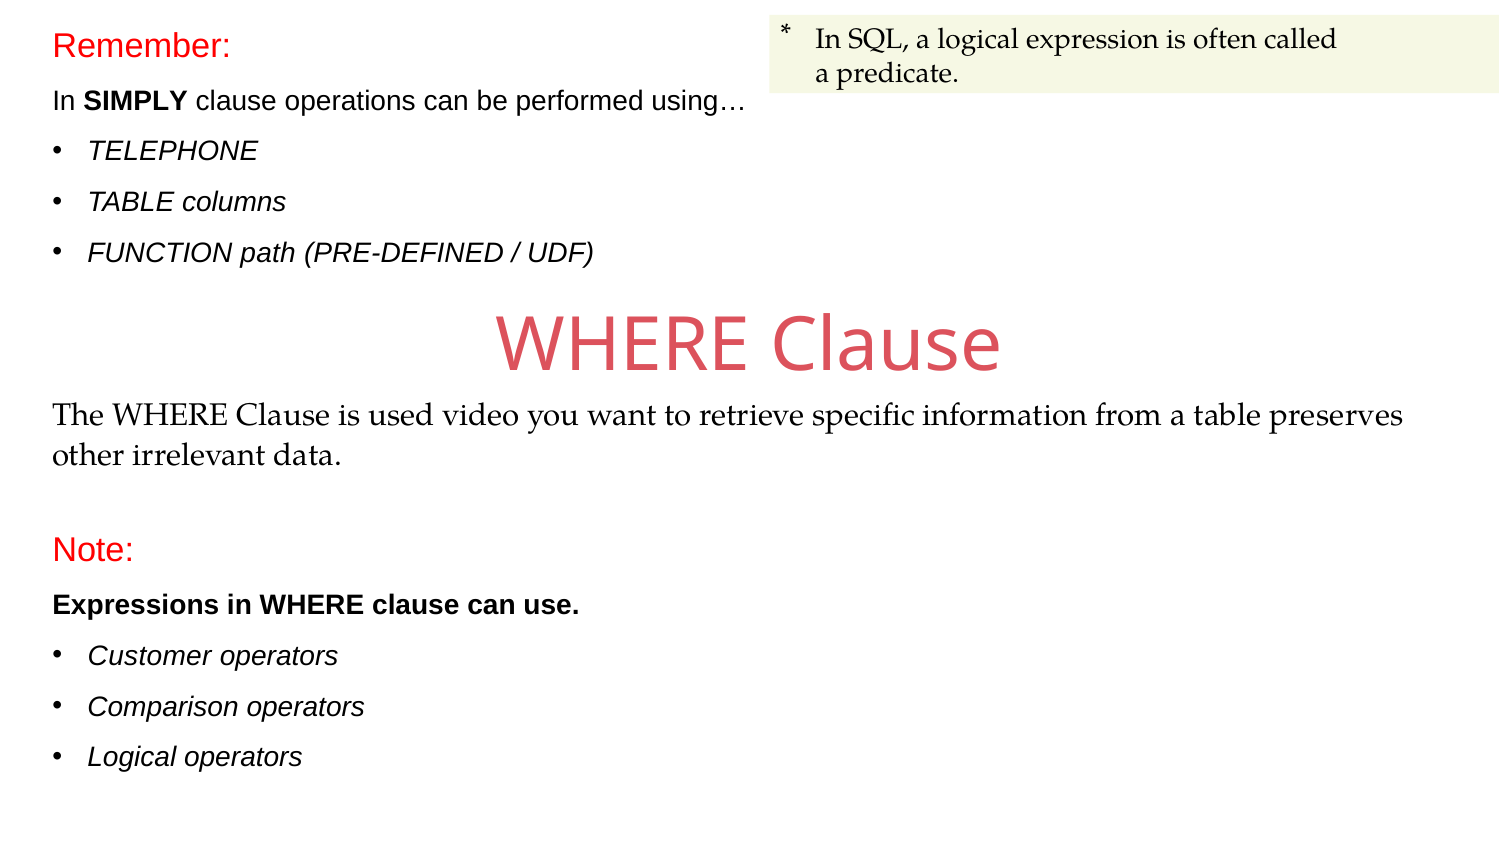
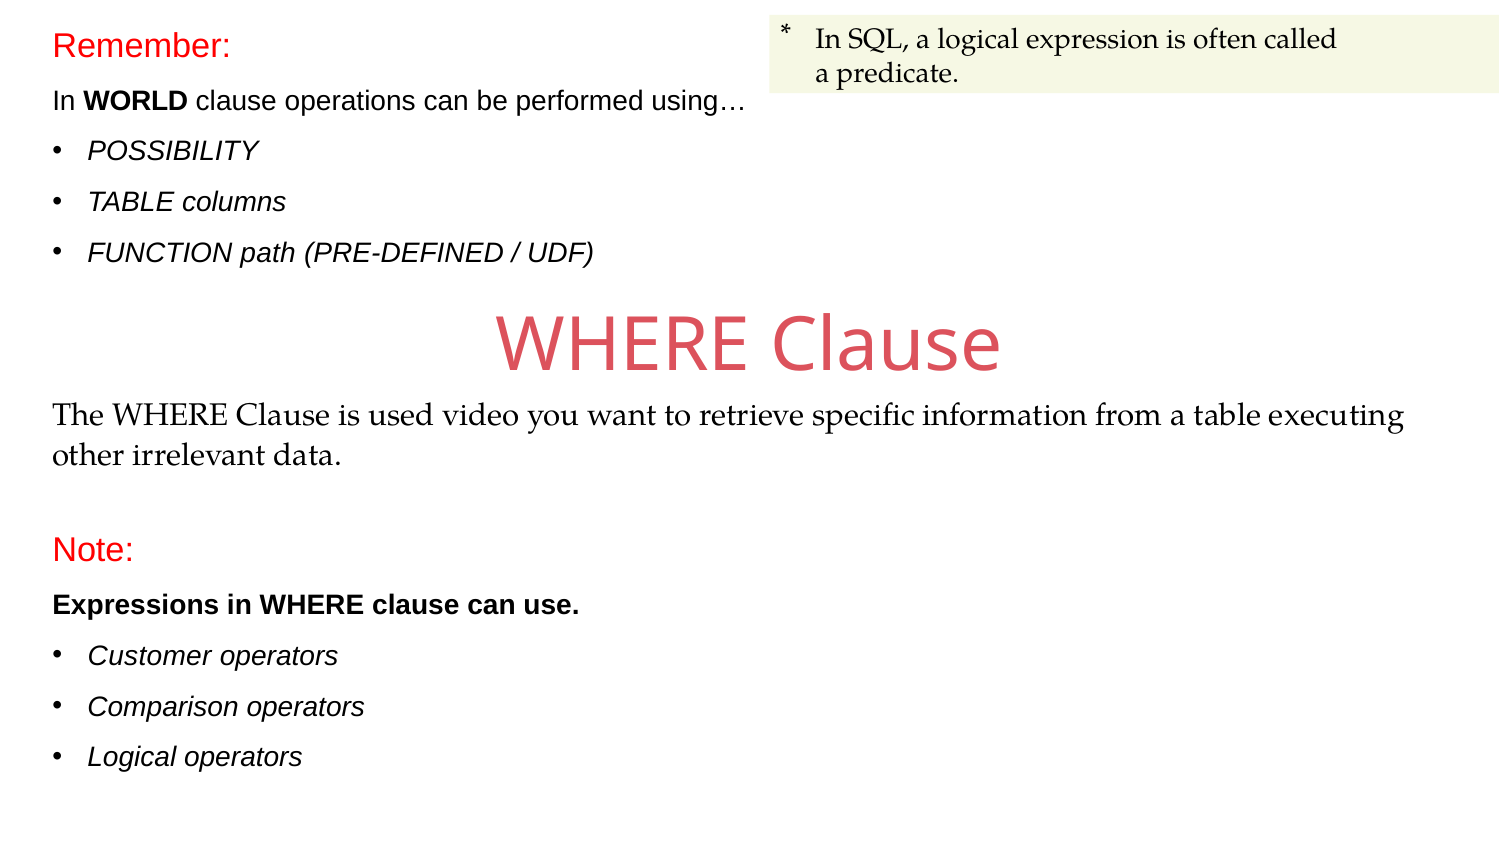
SIMPLY: SIMPLY -> WORLD
TELEPHONE: TELEPHONE -> POSSIBILITY
preserves: preserves -> executing
